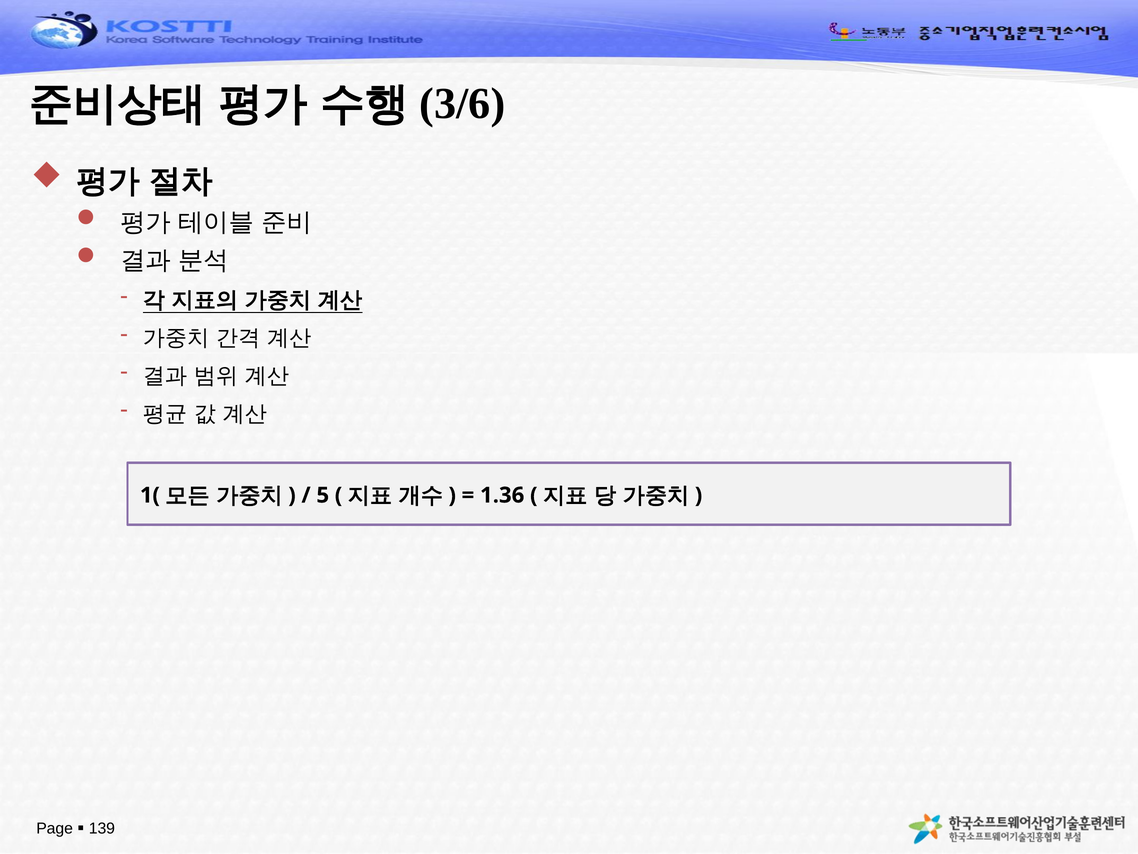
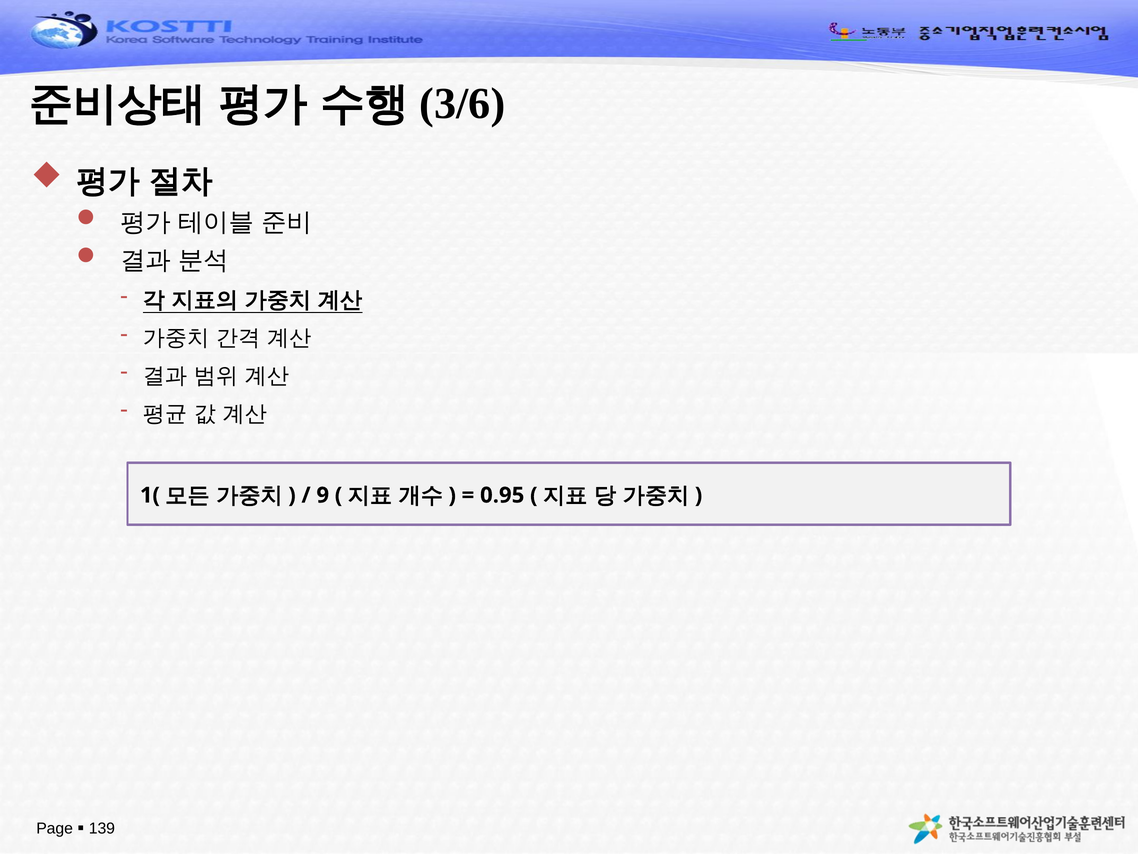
5: 5 -> 9
1.36: 1.36 -> 0.95
